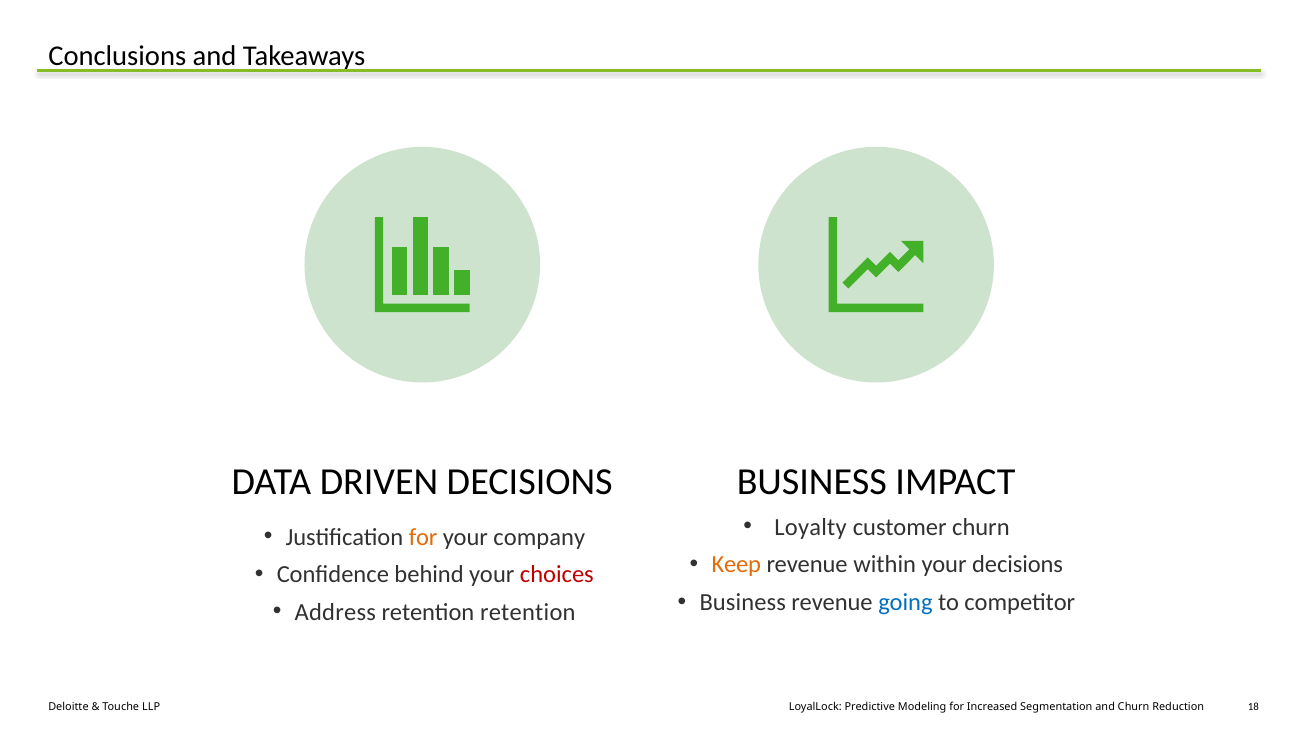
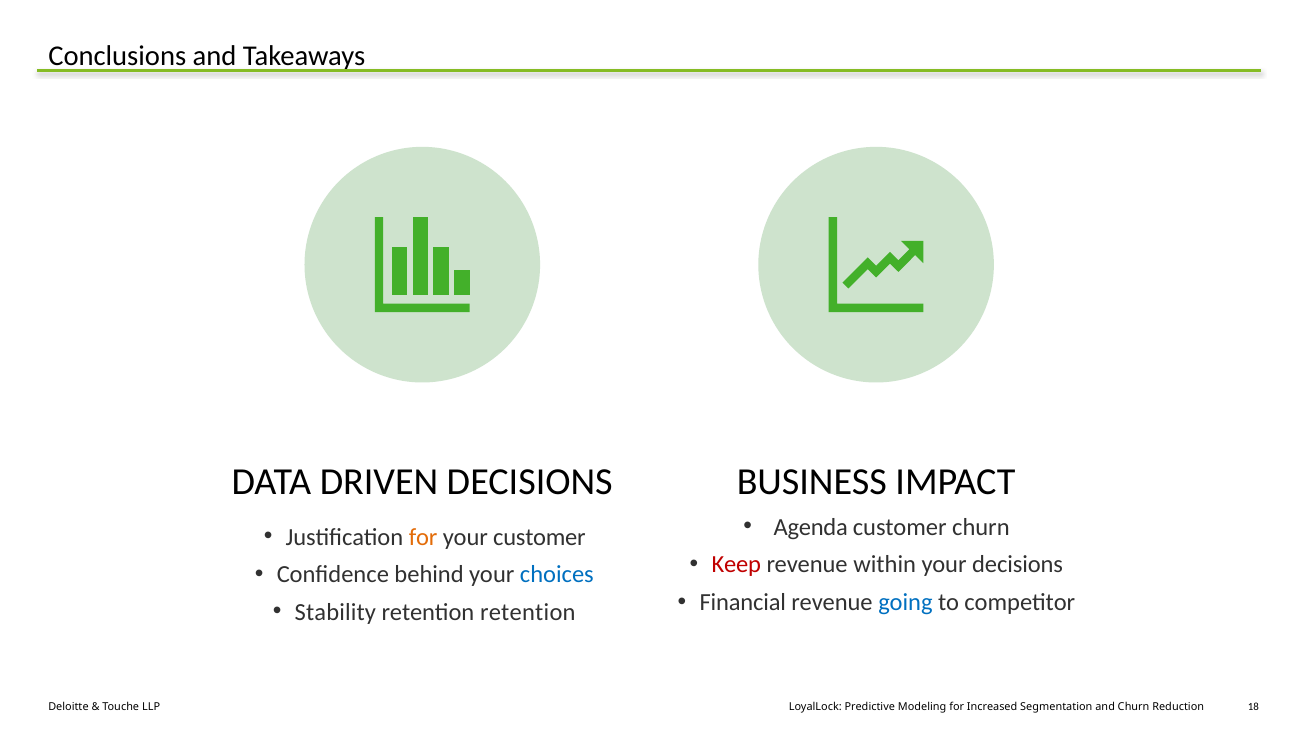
Loyalty: Loyalty -> Agenda
your company: company -> customer
Keep colour: orange -> red
choices colour: red -> blue
Business at (743, 602): Business -> Financial
Address: Address -> Stability
